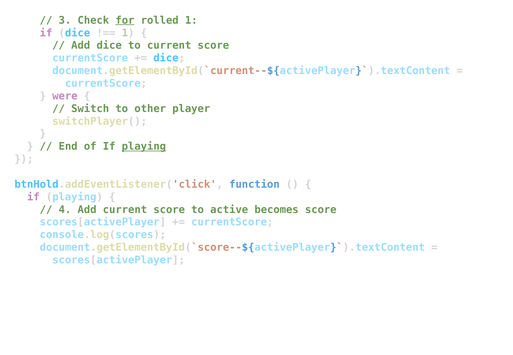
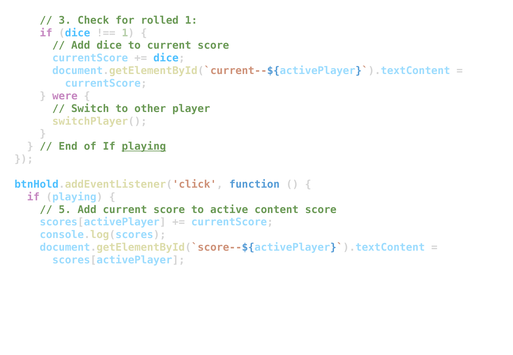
for underline: present -> none
4: 4 -> 5
becomes: becomes -> content
